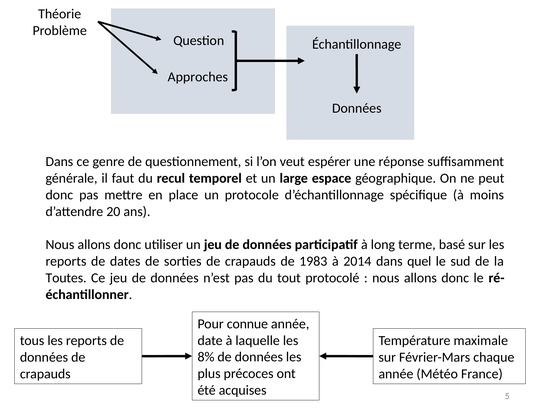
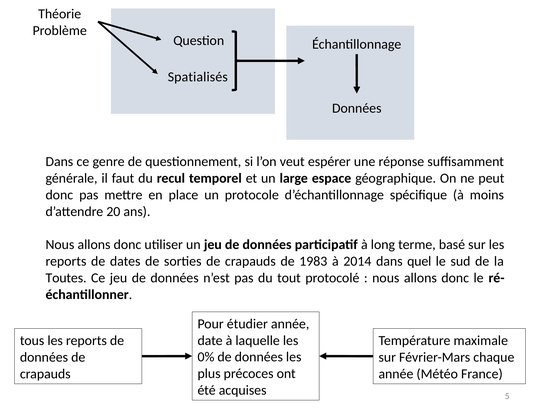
Approches: Approches -> Spatialisés
connue: connue -> étudier
8%: 8% -> 0%
